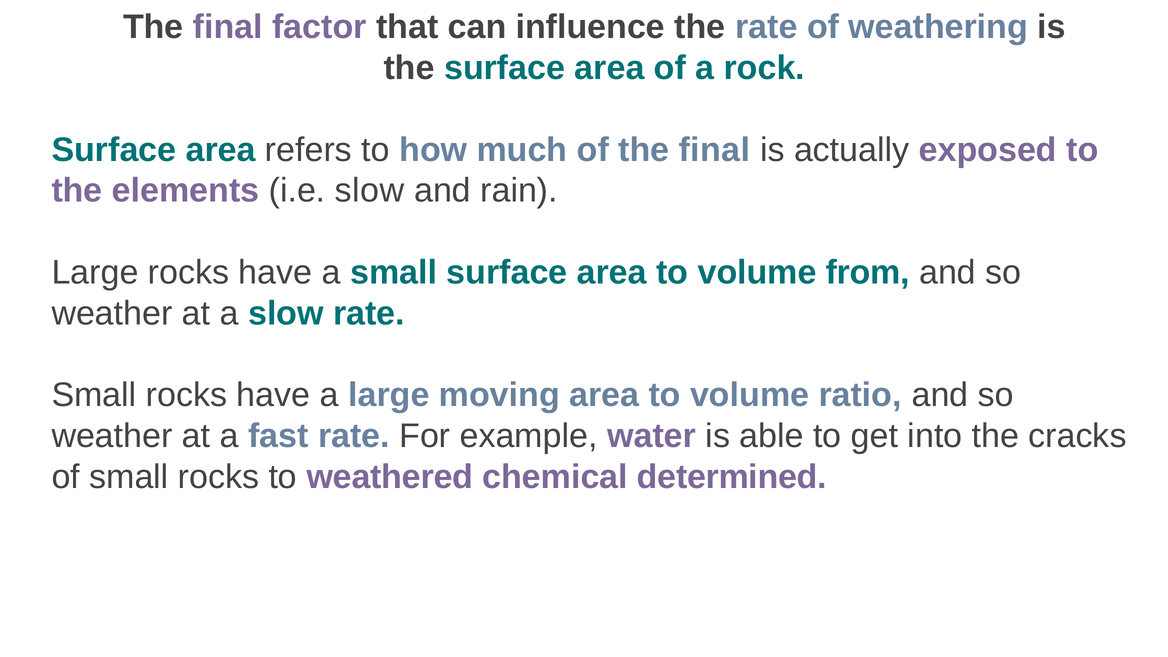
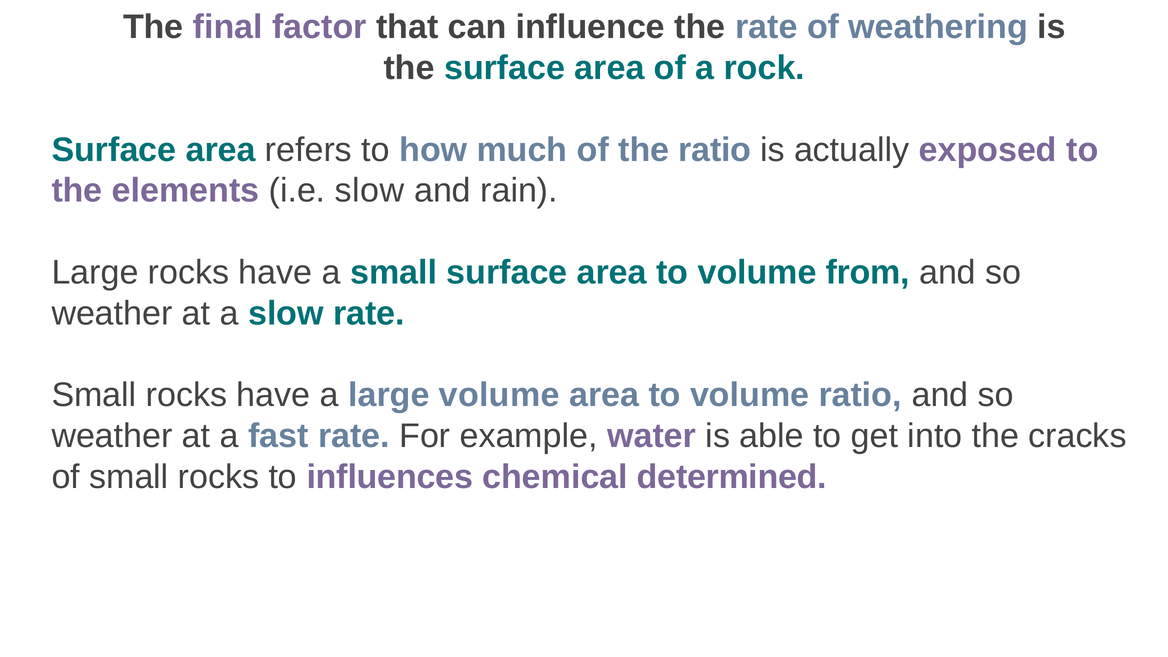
of the final: final -> ratio
large moving: moving -> volume
weathered: weathered -> influences
